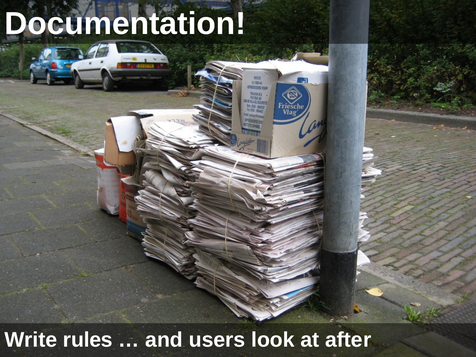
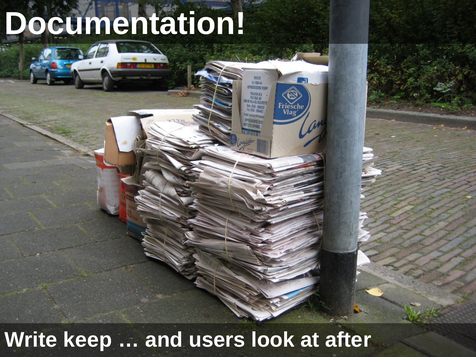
rules: rules -> keep
